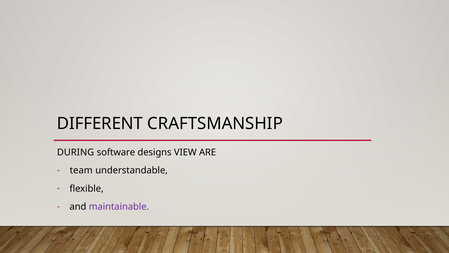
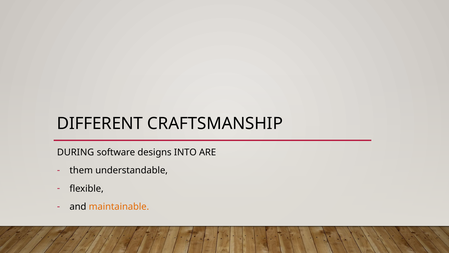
VIEW: VIEW -> INTO
team: team -> them
maintainable colour: purple -> orange
